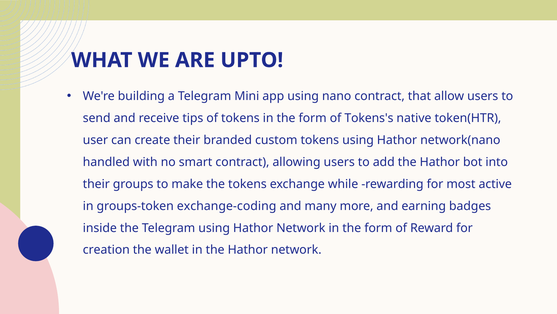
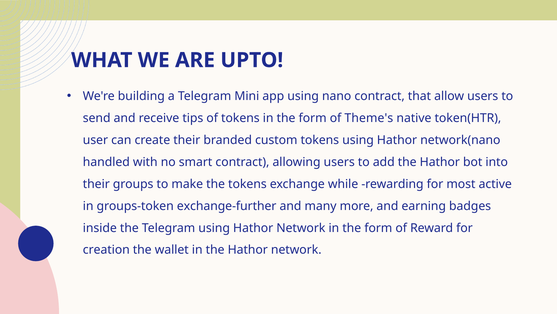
Tokens's: Tokens's -> Theme's
exchange-coding: exchange-coding -> exchange-further
